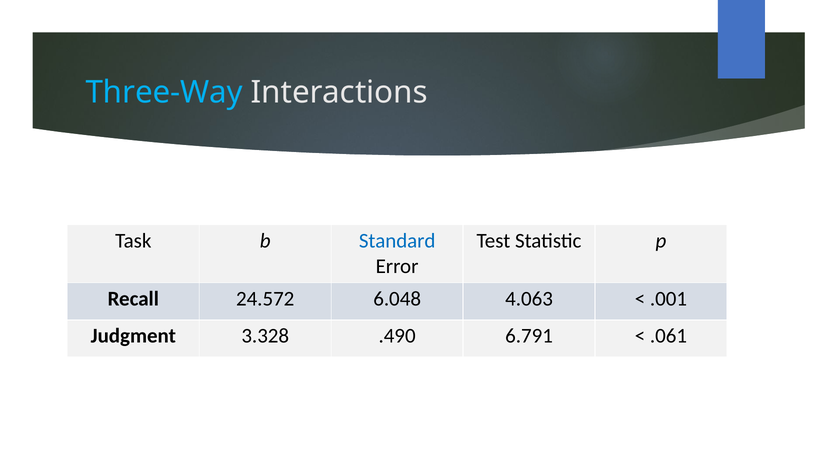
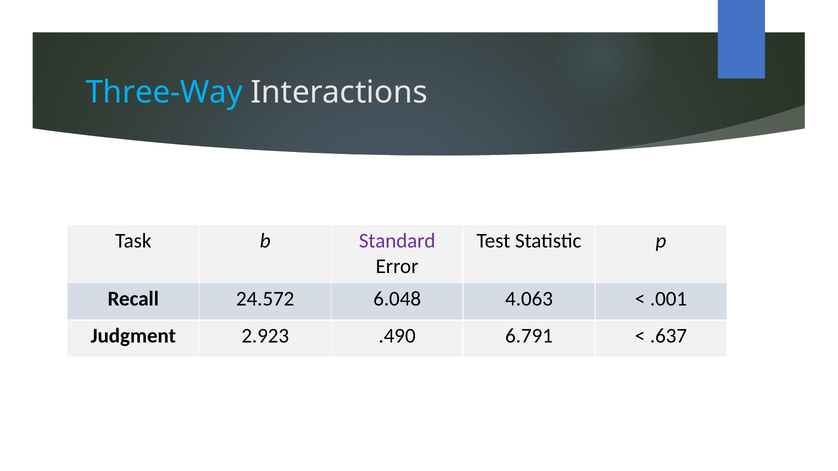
Standard colour: blue -> purple
3.328: 3.328 -> 2.923
.061: .061 -> .637
